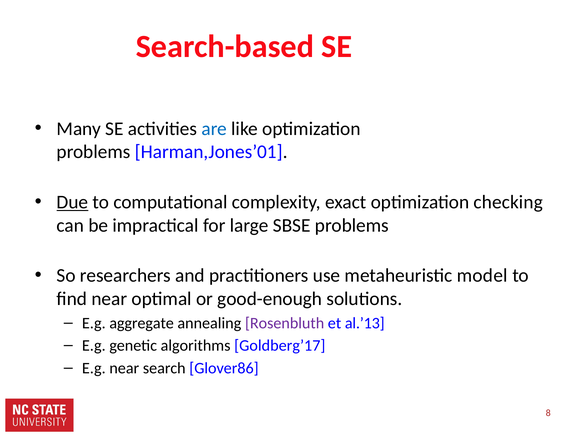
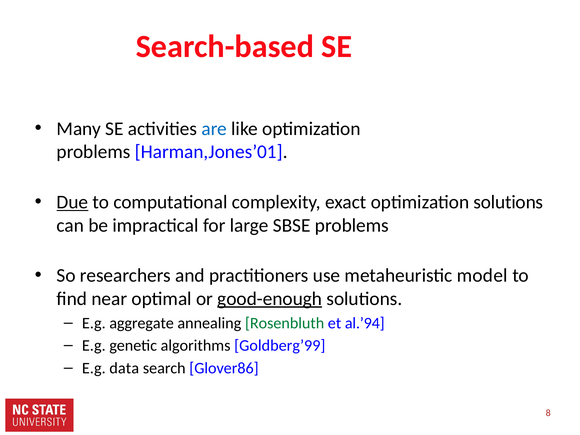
optimization checking: checking -> solutions
good-enough underline: none -> present
Rosenbluth colour: purple -> green
al.’13: al.’13 -> al.’94
Goldberg’17: Goldberg’17 -> Goldberg’99
E.g near: near -> data
